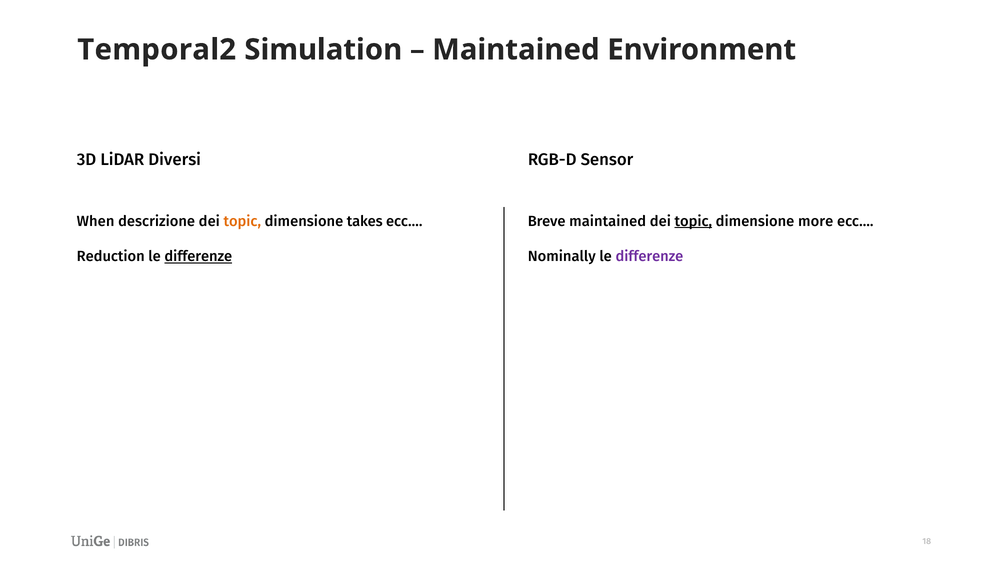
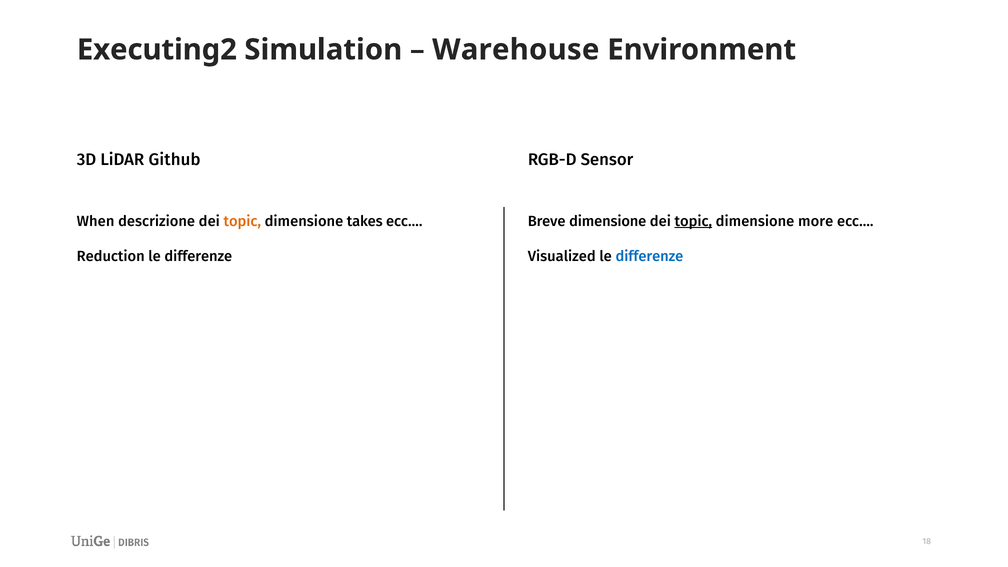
Temporal2: Temporal2 -> Executing2
Maintained at (516, 50): Maintained -> Warehouse
Diversi: Diversi -> Github
Breve maintained: maintained -> dimensione
differenze at (198, 257) underline: present -> none
Nominally: Nominally -> Visualized
differenze at (649, 256) colour: purple -> blue
